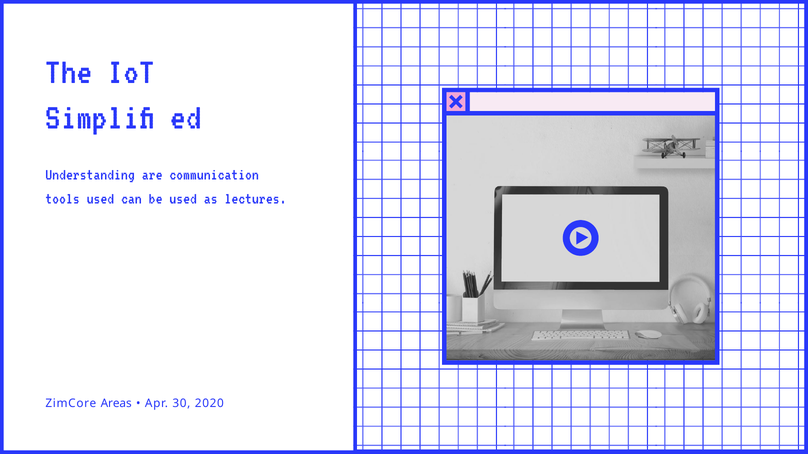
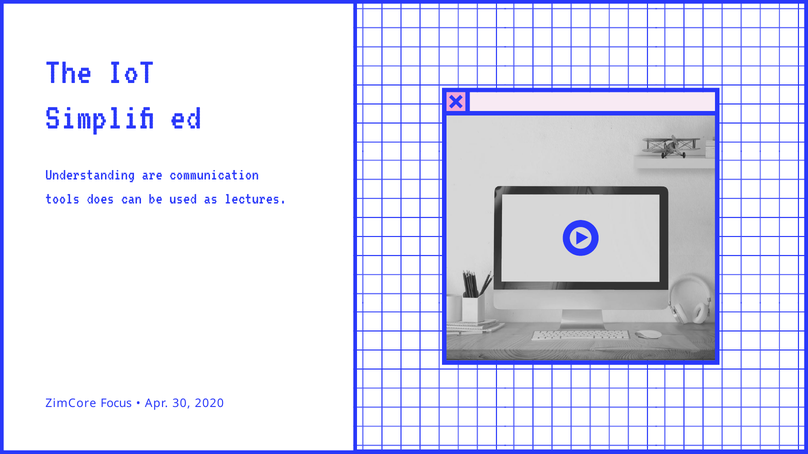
tools used: used -> does
Areas: Areas -> Focus
